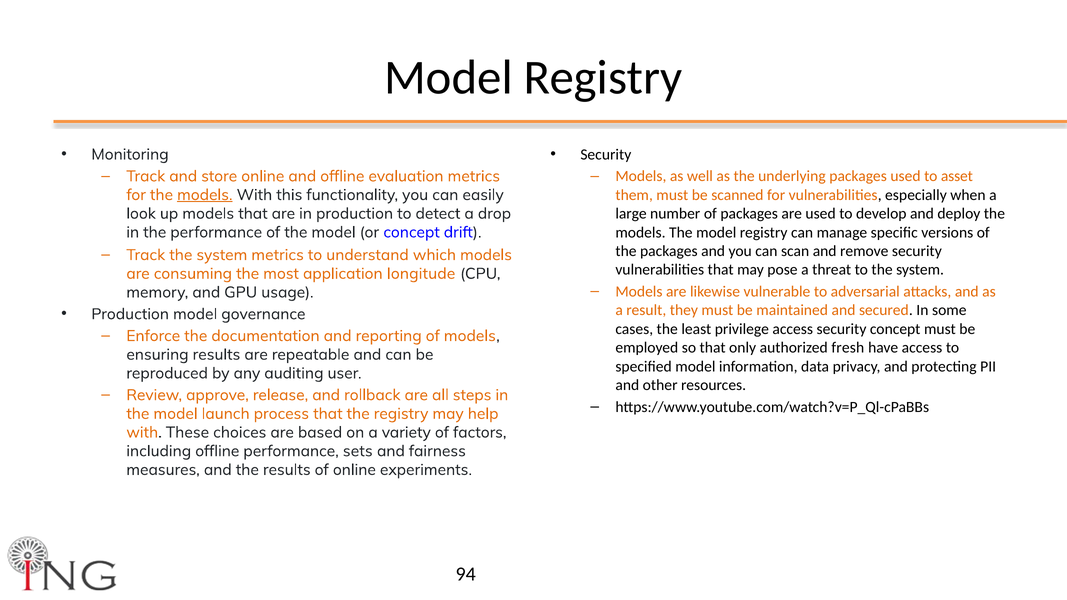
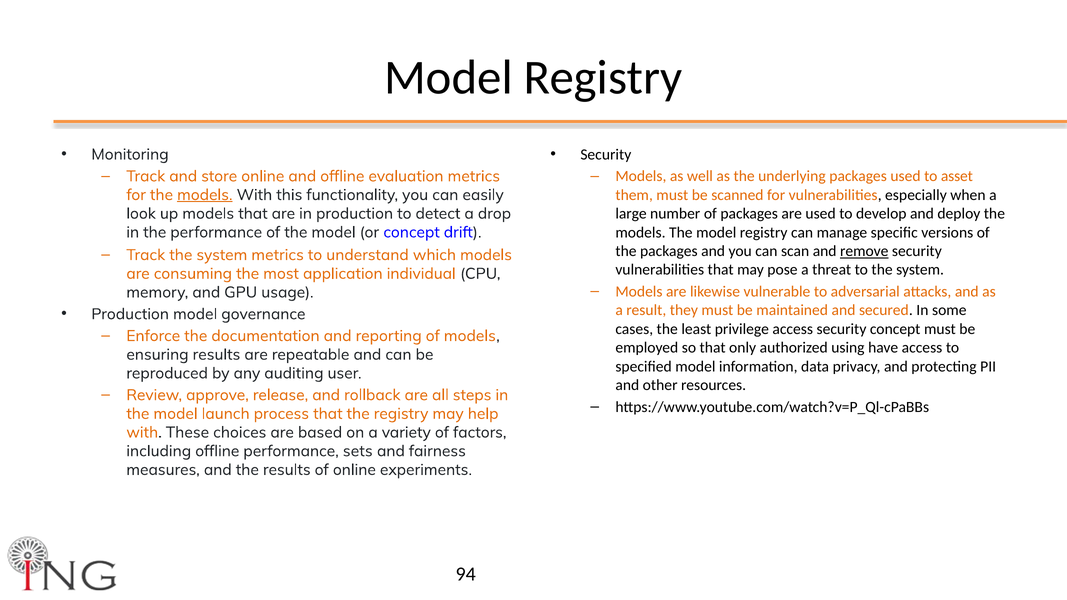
remove underline: none -> present
longitude: longitude -> individual
fresh: fresh -> using
